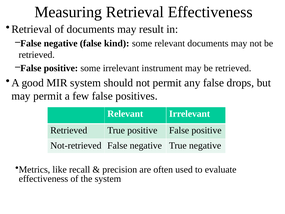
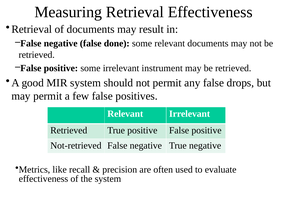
kind: kind -> done
